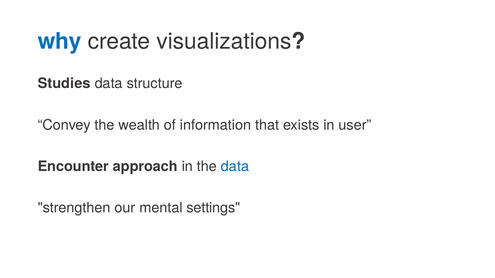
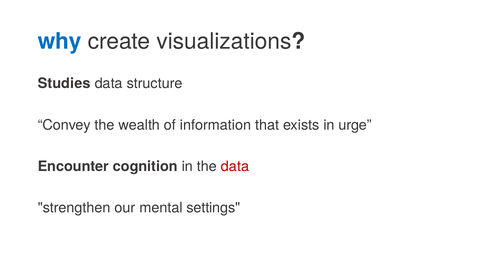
user: user -> urge
approach: approach -> cognition
data at (235, 167) colour: blue -> red
